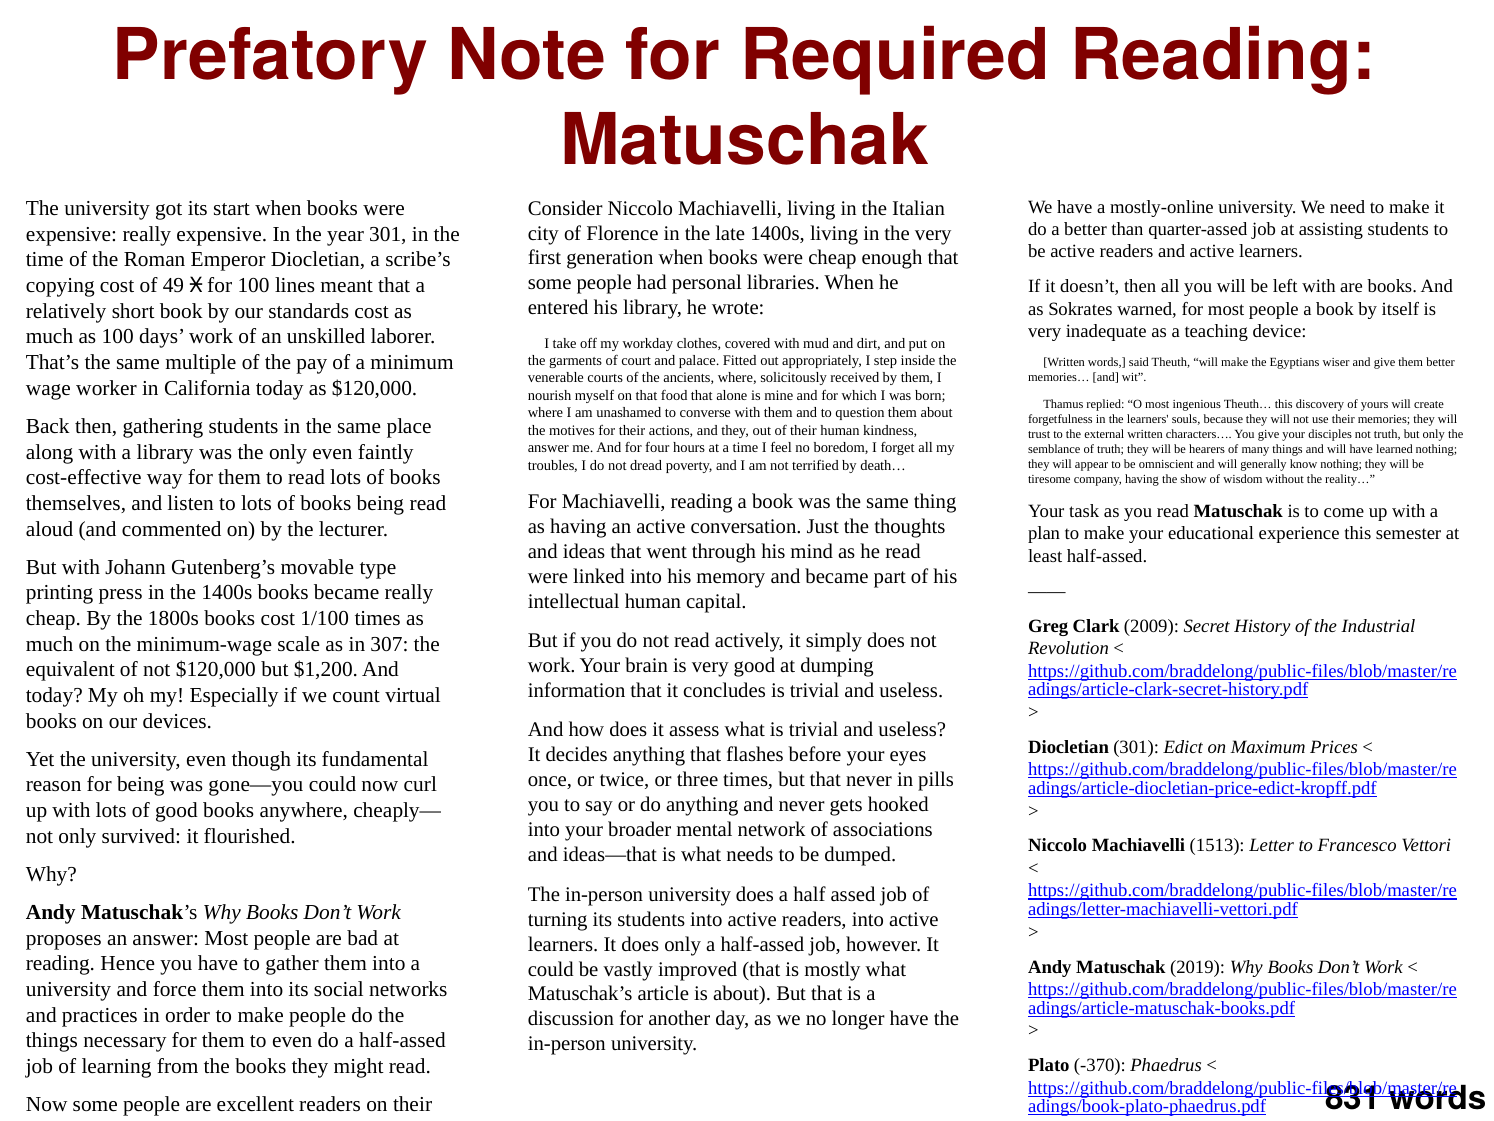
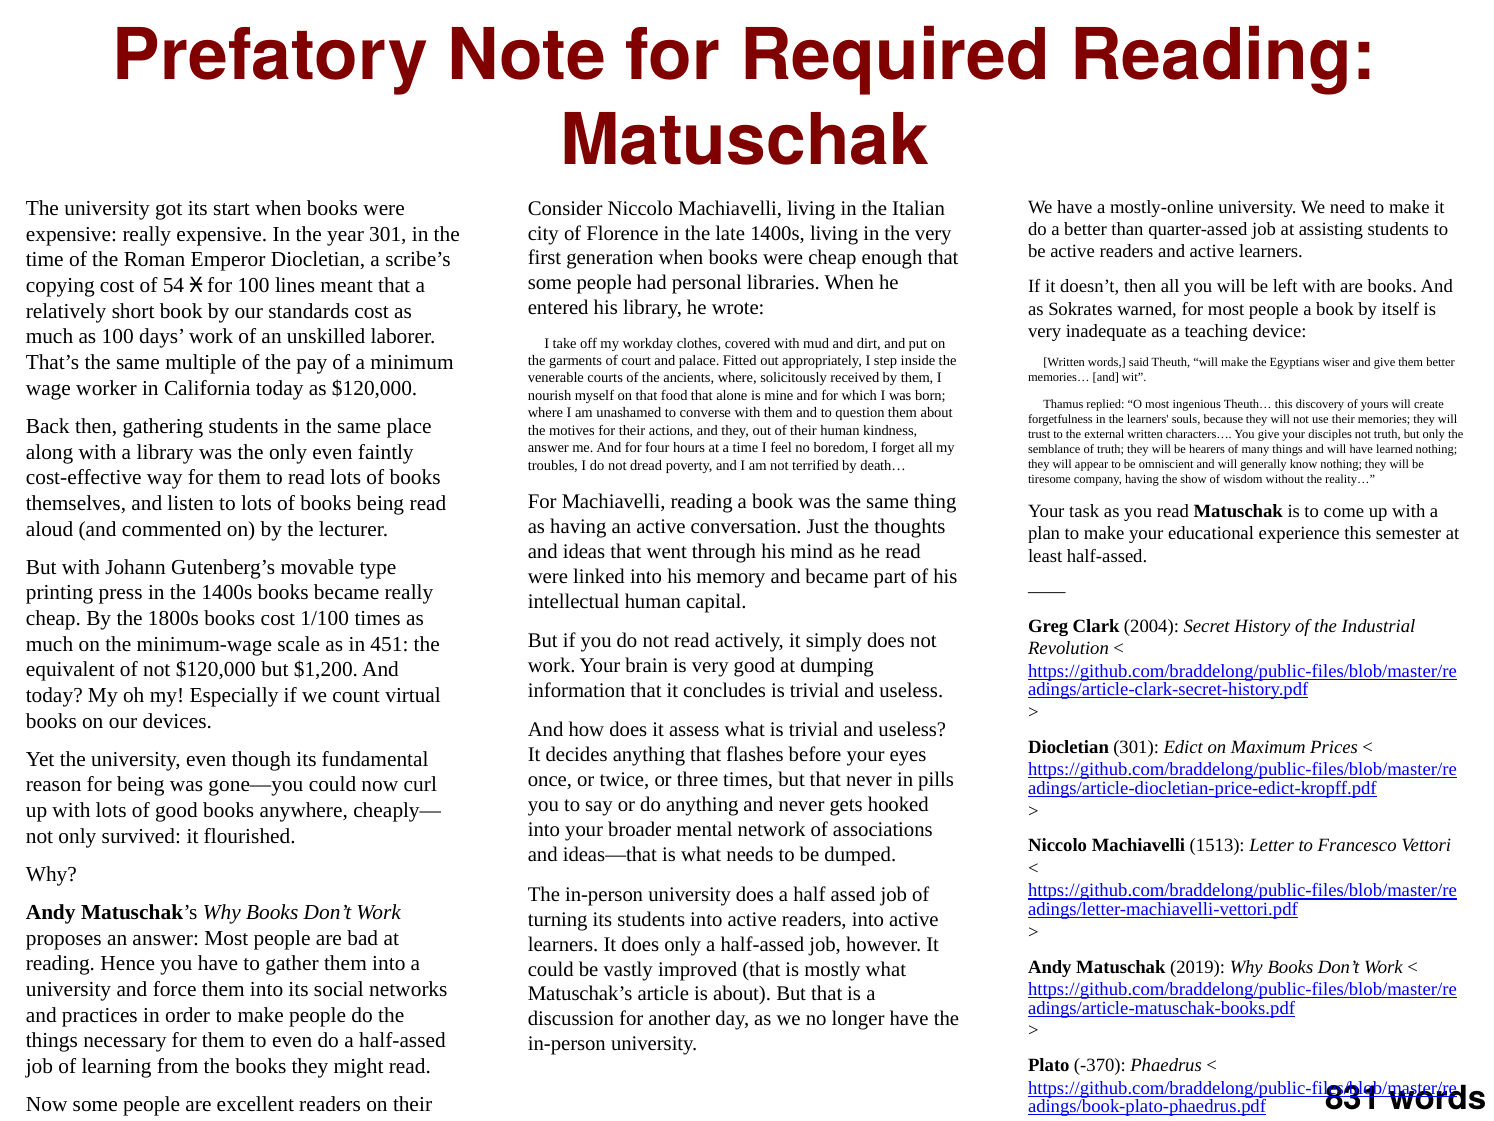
49: 49 -> 54
2009: 2009 -> 2004
307: 307 -> 451
